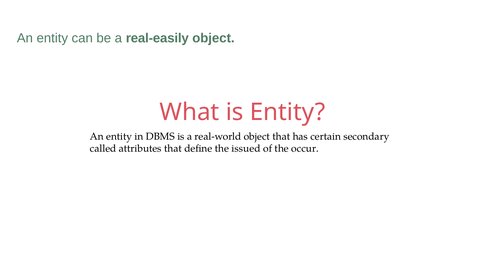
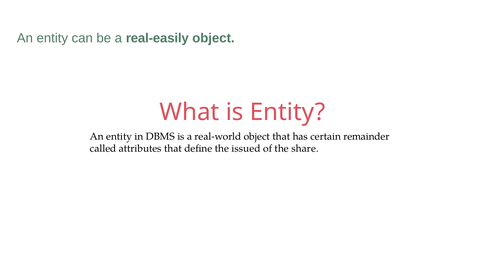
secondary: secondary -> remainder
occur: occur -> share
